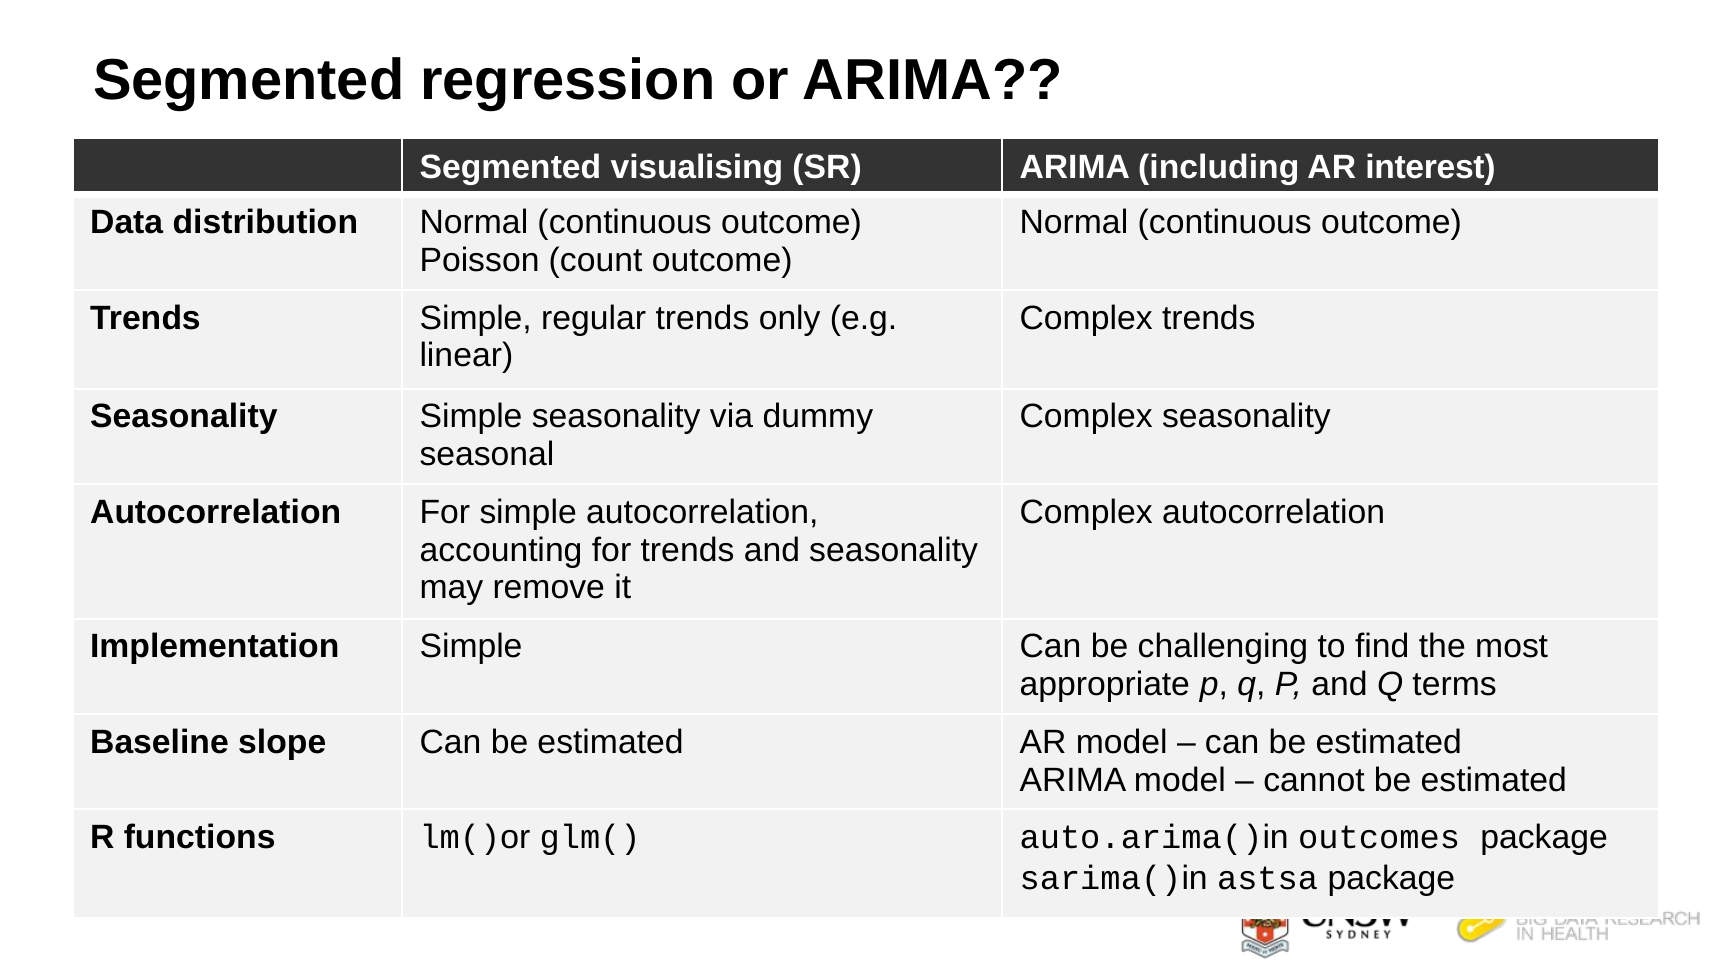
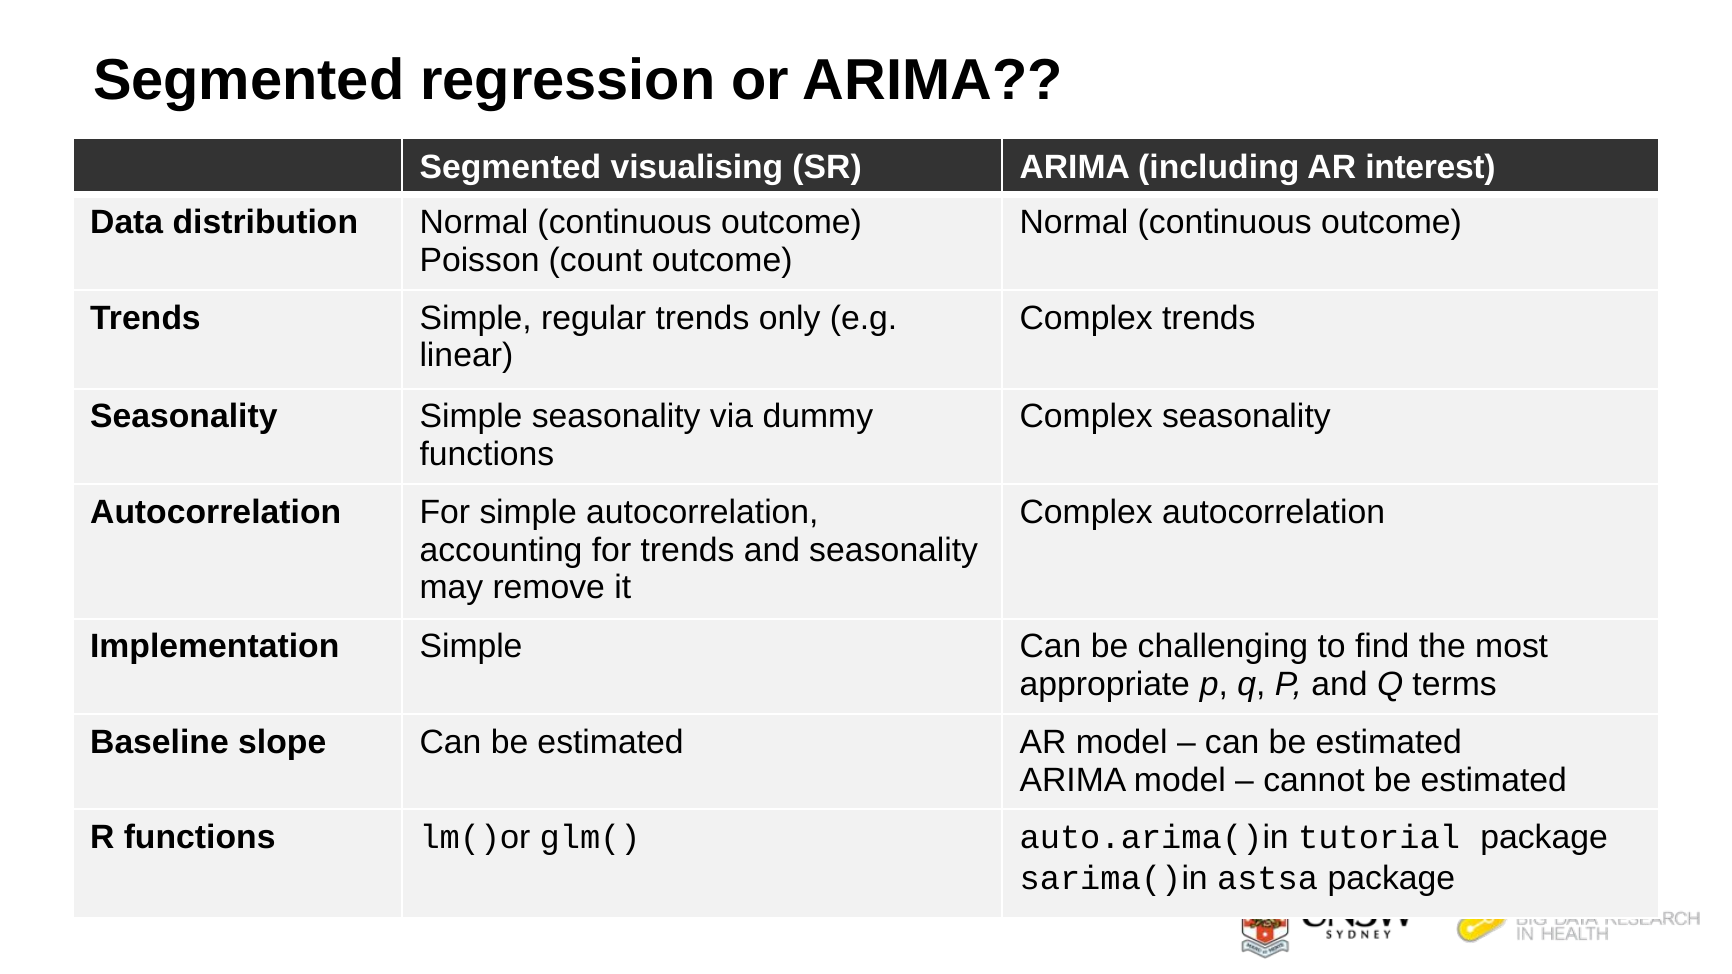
seasonal at (487, 455): seasonal -> functions
outcomes: outcomes -> tutorial
